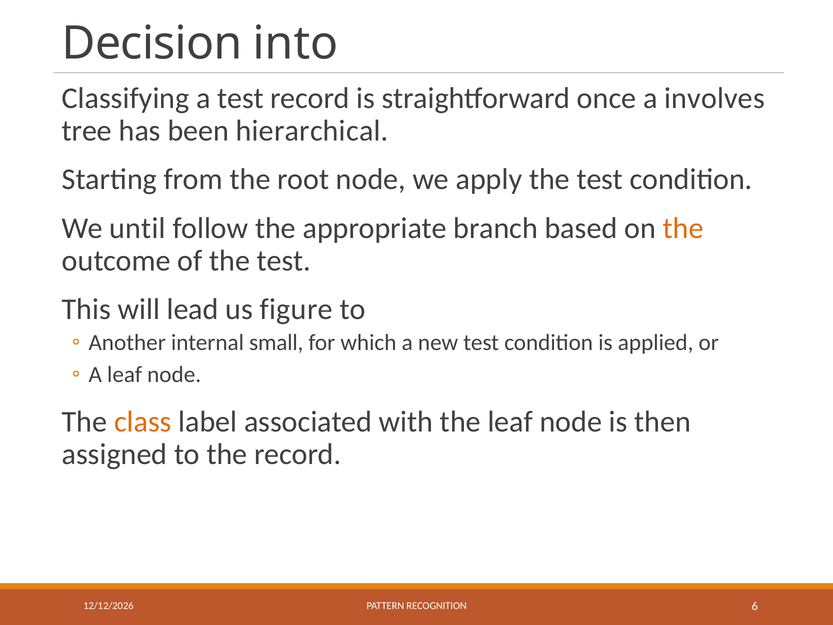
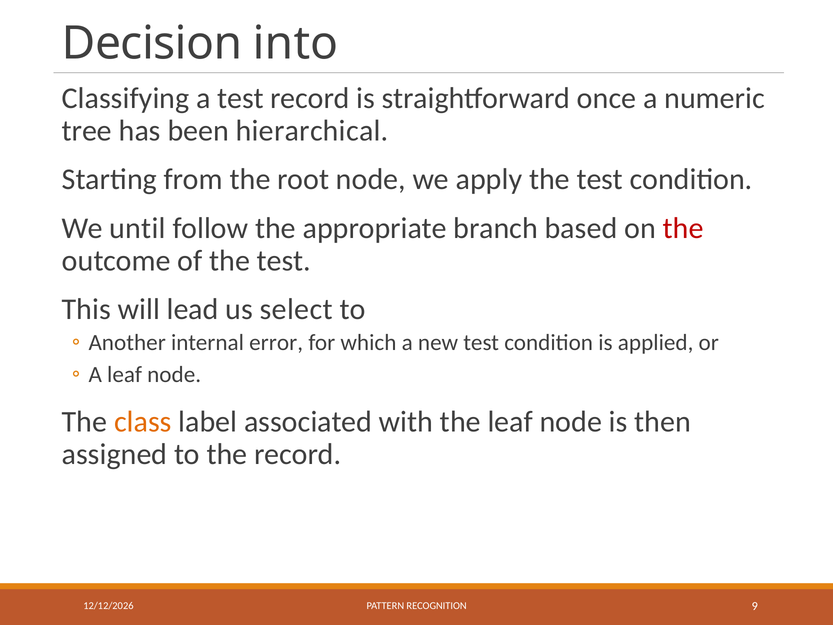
involves: involves -> numeric
the at (683, 228) colour: orange -> red
figure: figure -> select
small: small -> error
6: 6 -> 9
